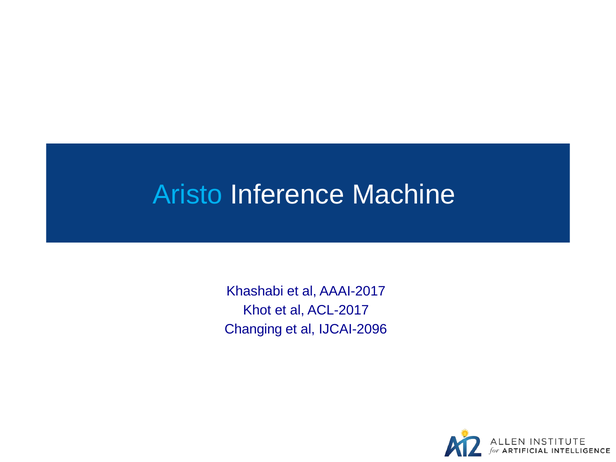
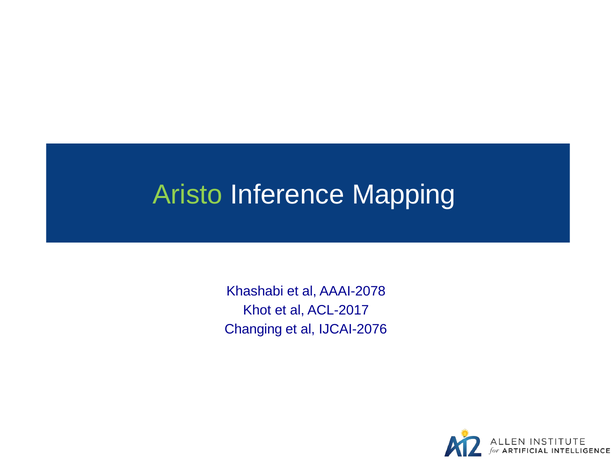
Aristo colour: light blue -> light green
Machine: Machine -> Mapping
AAAI-2017: AAAI-2017 -> AAAI-2078
IJCAI-2096: IJCAI-2096 -> IJCAI-2076
